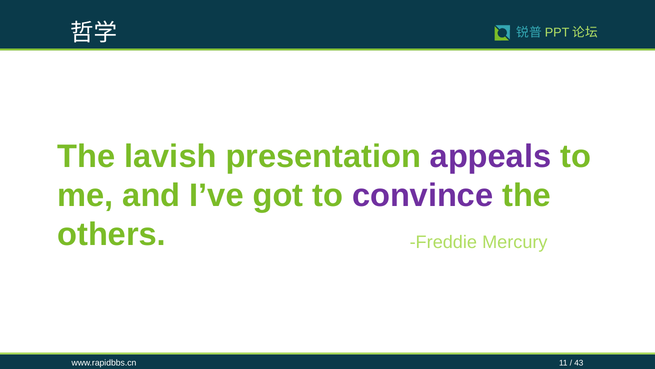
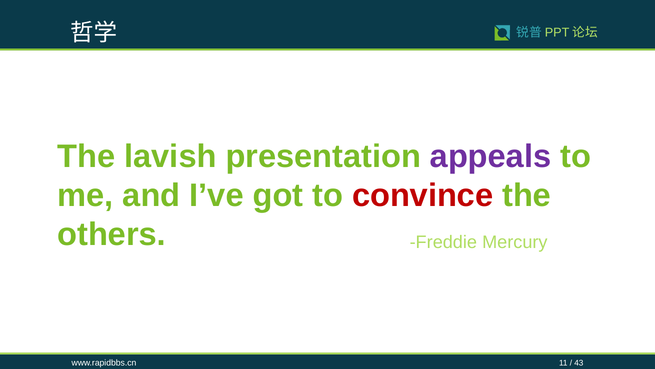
convince colour: purple -> red
